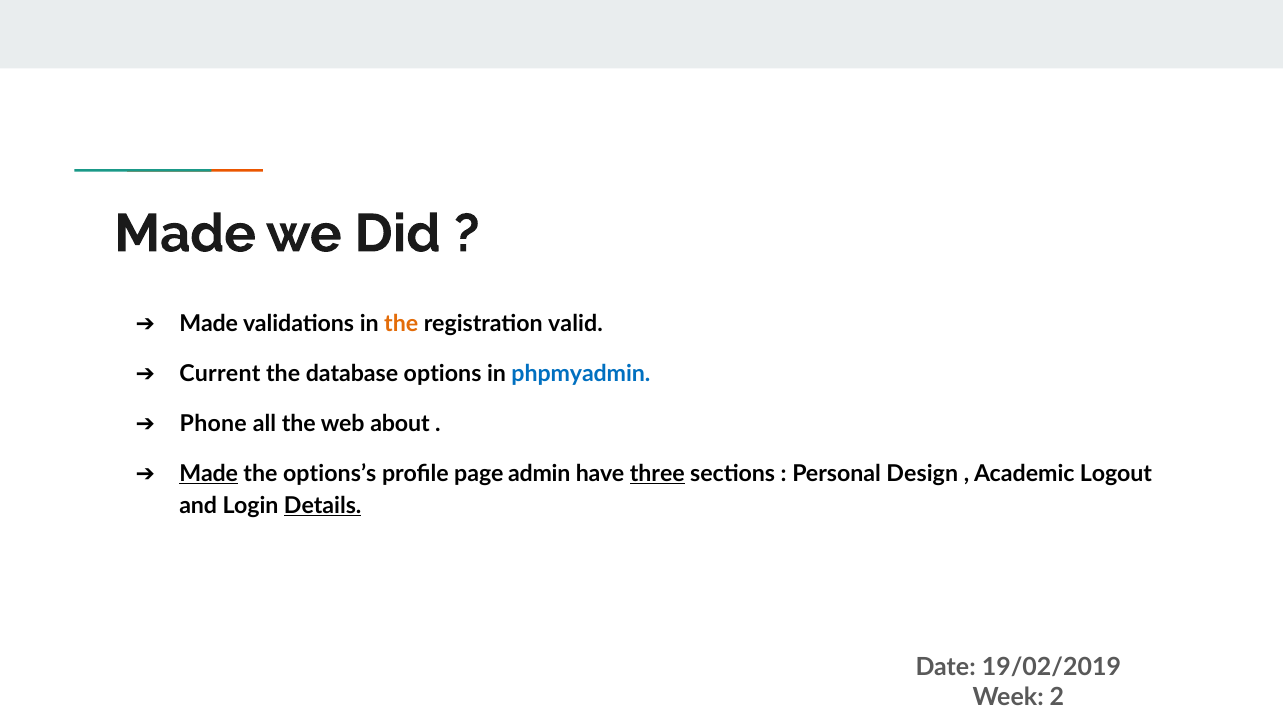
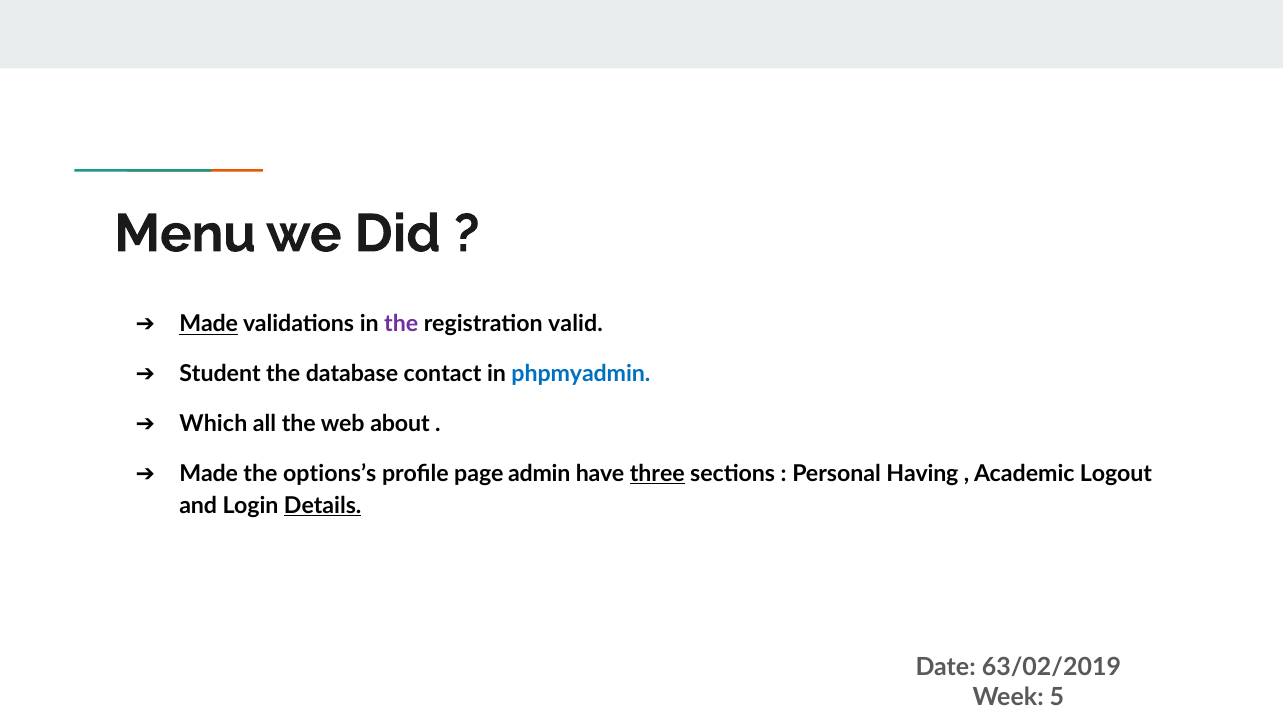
Made at (185, 234): Made -> Menu
Made at (209, 324) underline: none -> present
the at (401, 324) colour: orange -> purple
Current: Current -> Student
options: options -> contact
Phone: Phone -> Which
Made at (209, 474) underline: present -> none
Design: Design -> Having
19/02/2019: 19/02/2019 -> 63/02/2019
2: 2 -> 5
